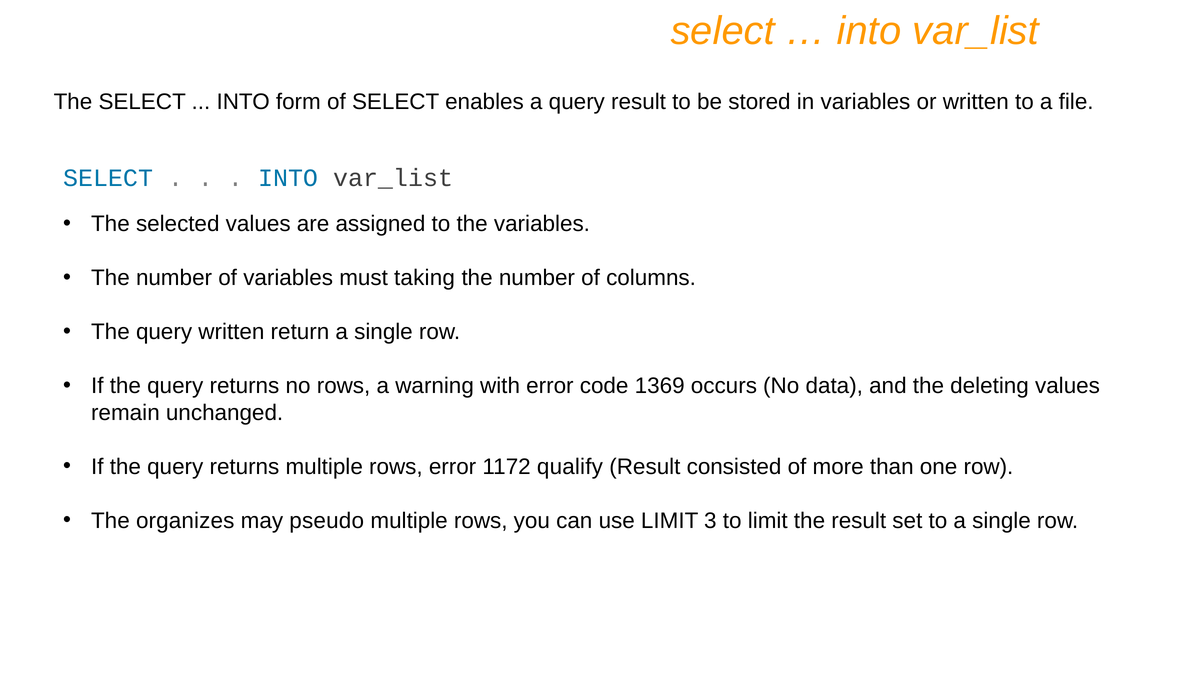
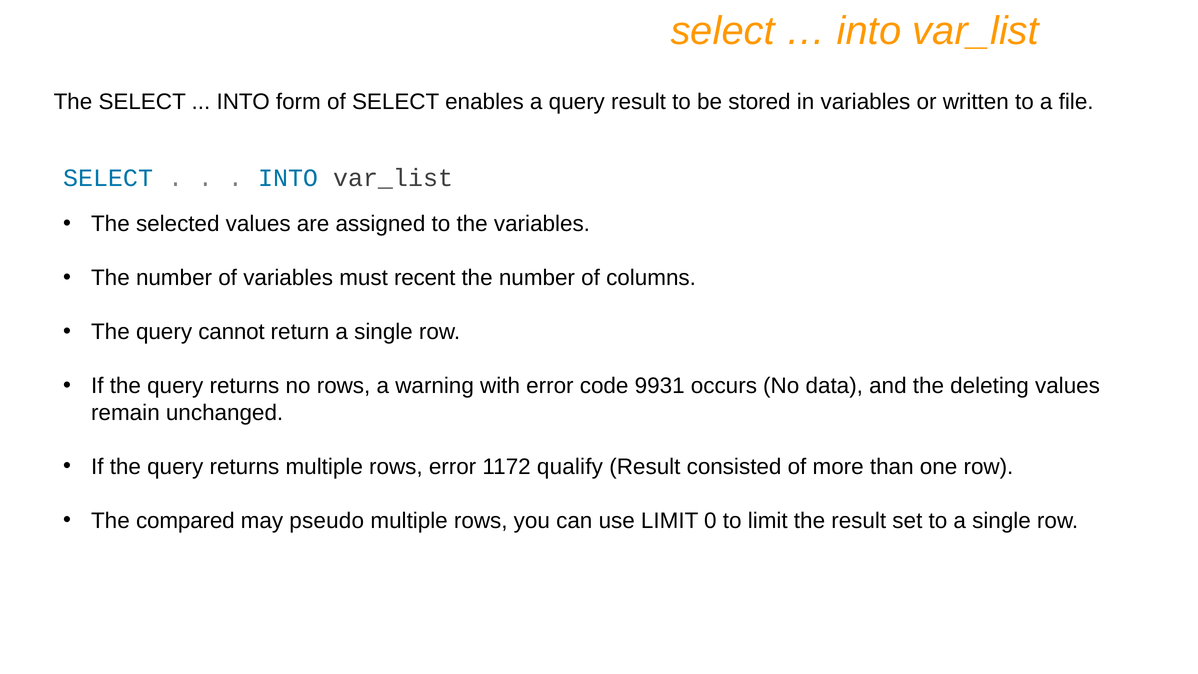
taking: taking -> recent
query written: written -> cannot
1369: 1369 -> 9931
organizes: organizes -> compared
3: 3 -> 0
